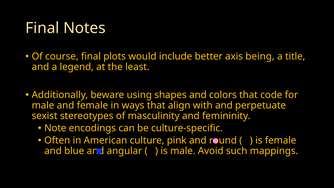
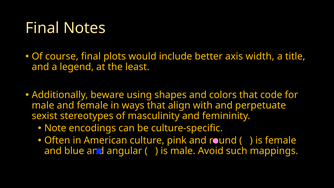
being: being -> width
